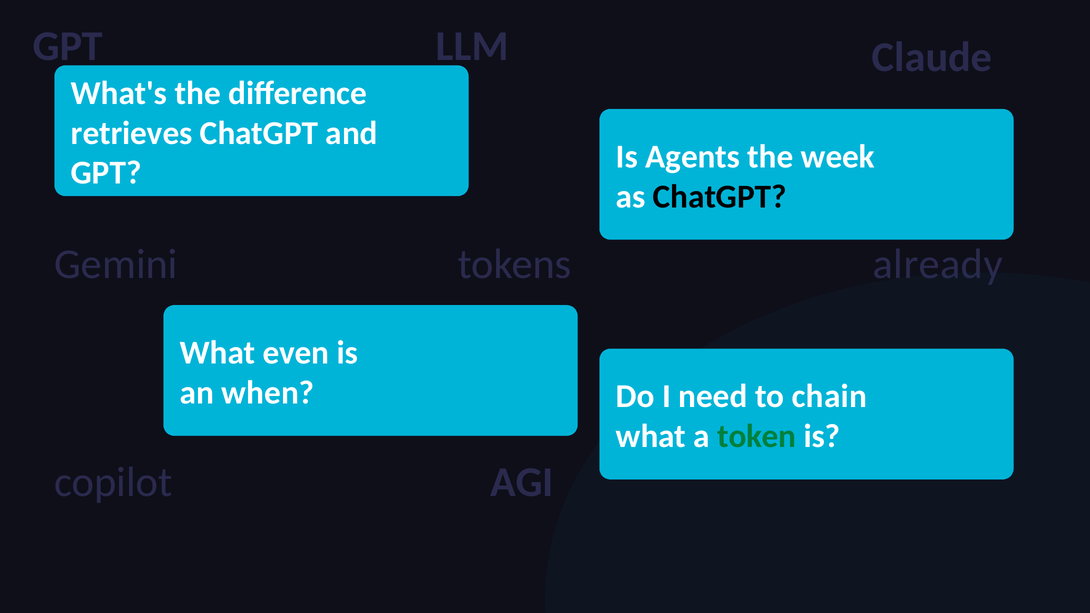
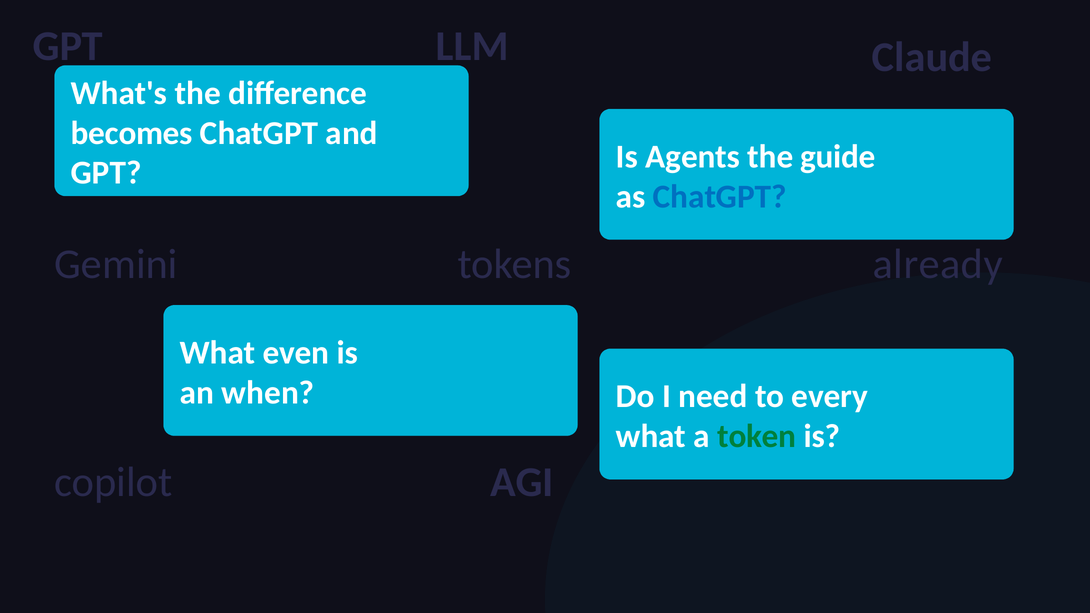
retrieves: retrieves -> becomes
week: week -> guide
ChatGPT at (720, 197) colour: black -> blue
chain: chain -> every
